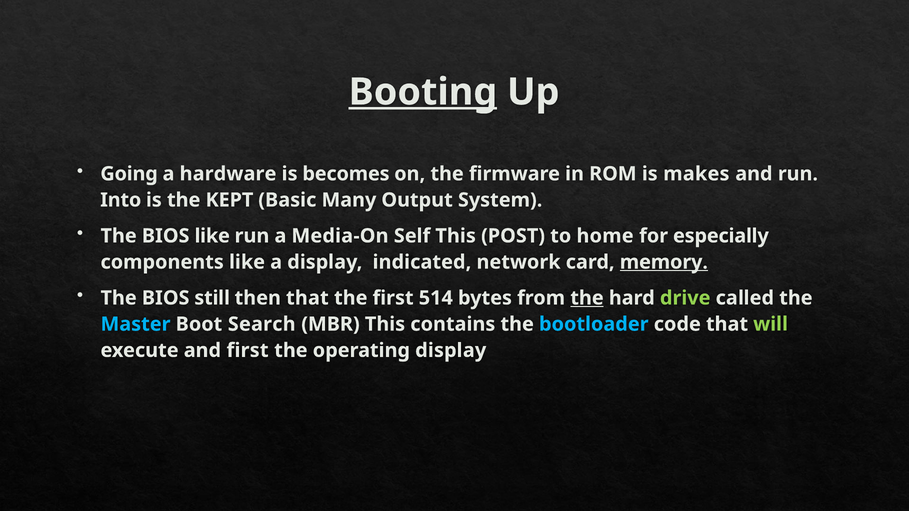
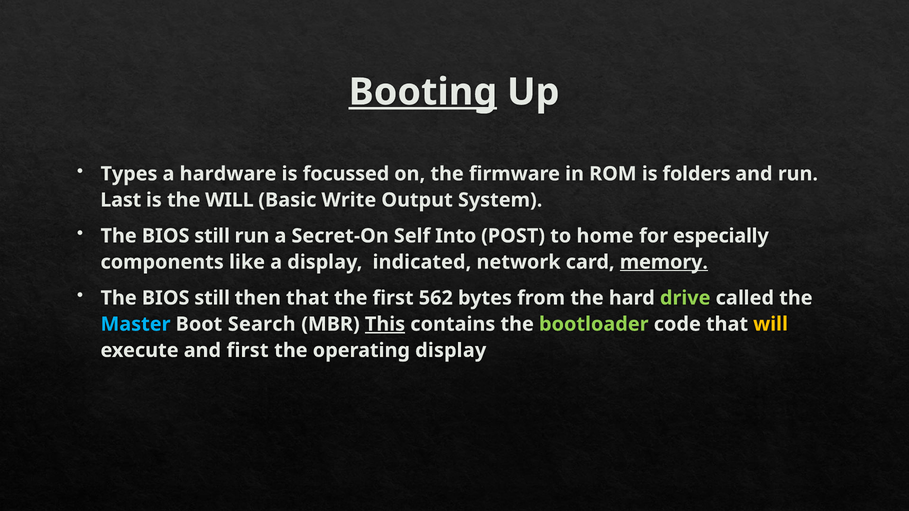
Going: Going -> Types
becomes: becomes -> focussed
makes: makes -> folders
Into: Into -> Last
the KEPT: KEPT -> WILL
Many: Many -> Write
like at (212, 236): like -> still
Media-On: Media-On -> Secret-On
Self This: This -> Into
514: 514 -> 562
the at (587, 298) underline: present -> none
This at (385, 324) underline: none -> present
bootloader colour: light blue -> light green
will at (771, 324) colour: light green -> yellow
